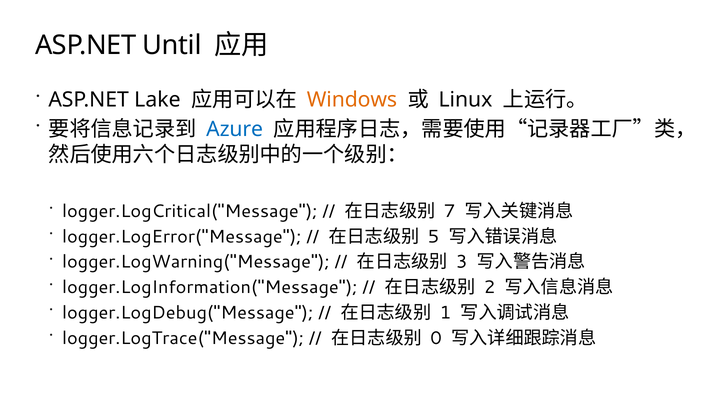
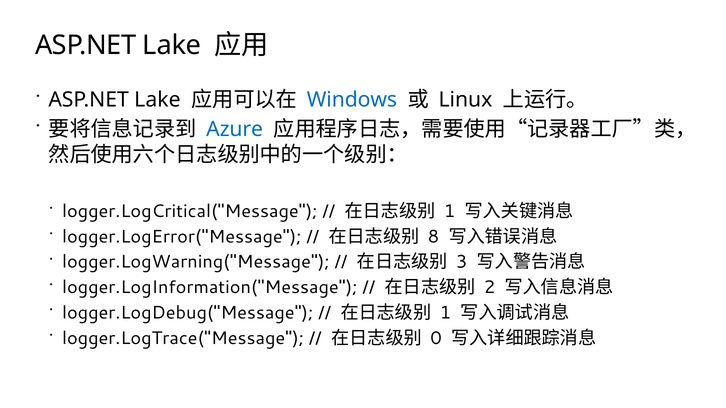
Until at (172, 45): Until -> Lake
Windows colour: orange -> blue
7 at (450, 211): 7 -> 1
5: 5 -> 8
